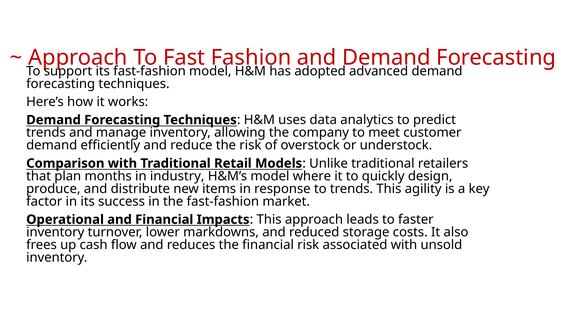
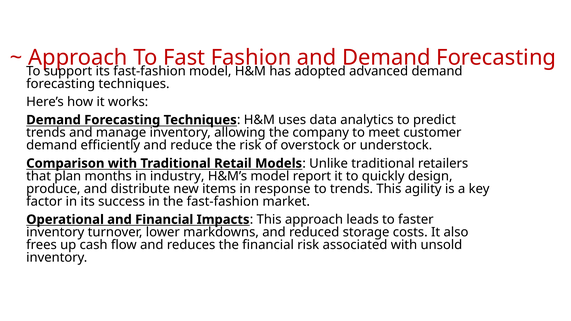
where: where -> report
